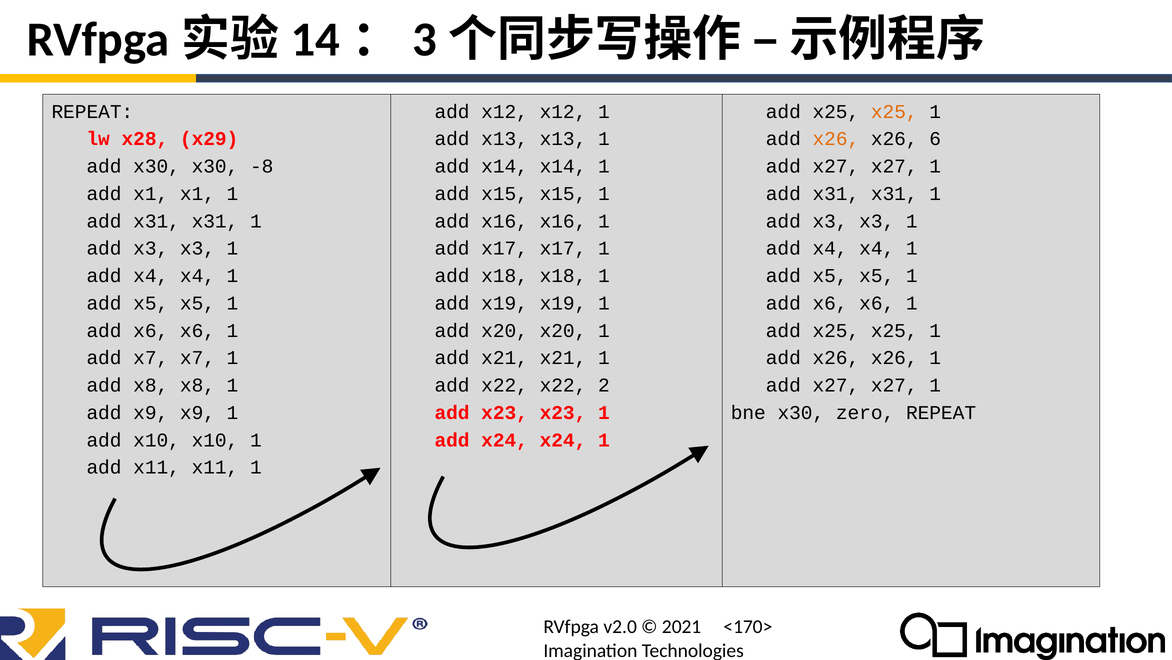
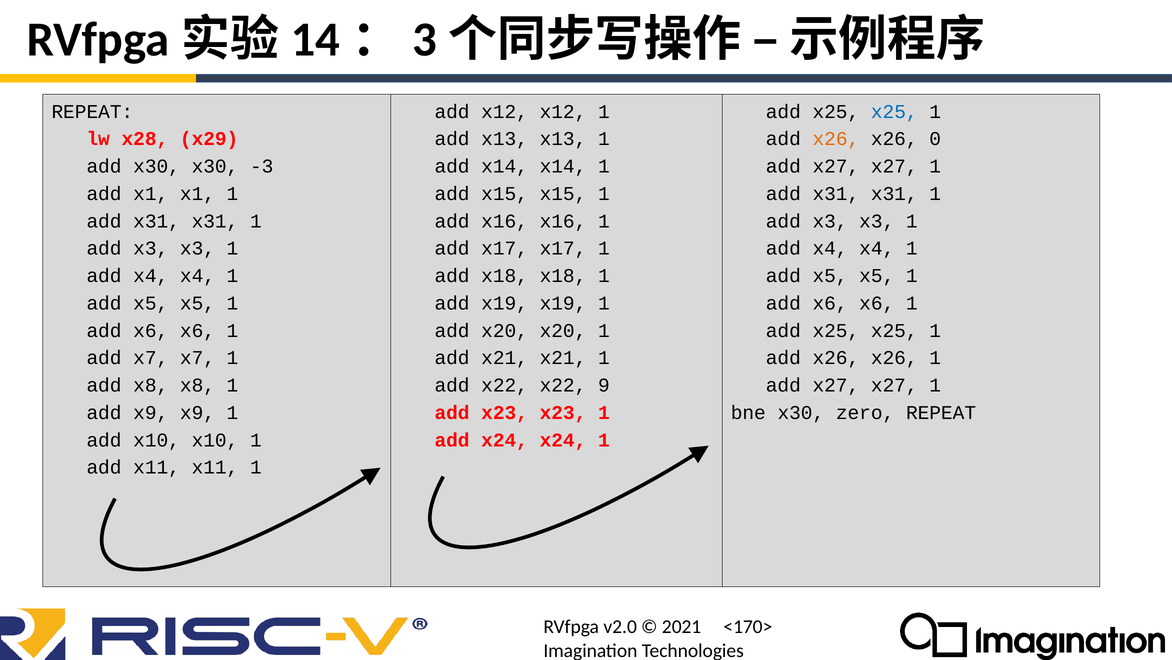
x25 at (894, 112) colour: orange -> blue
6: 6 -> 0
-8: -8 -> -3
2: 2 -> 9
